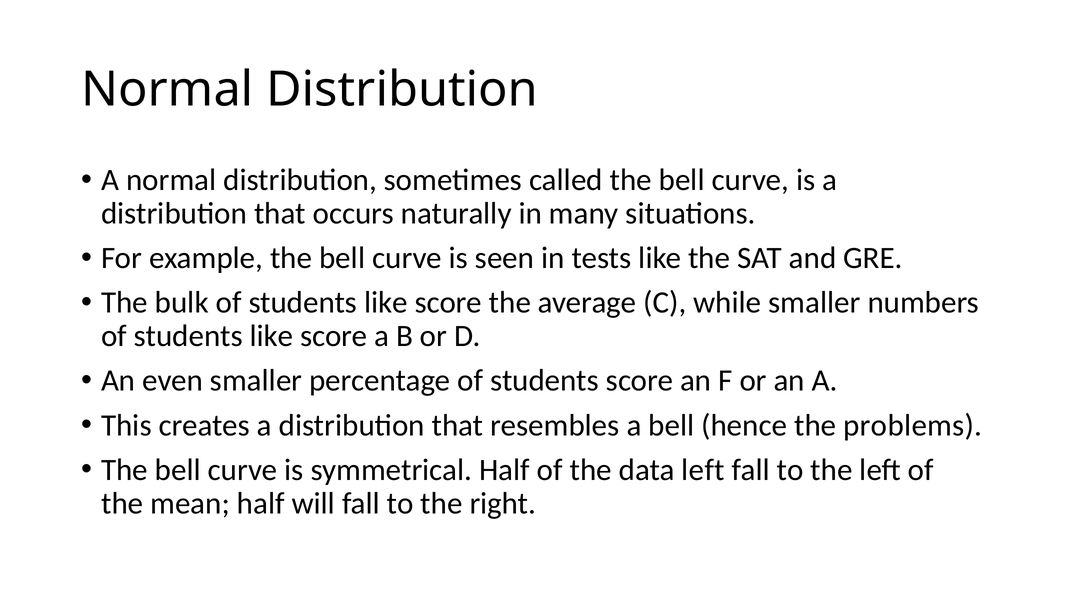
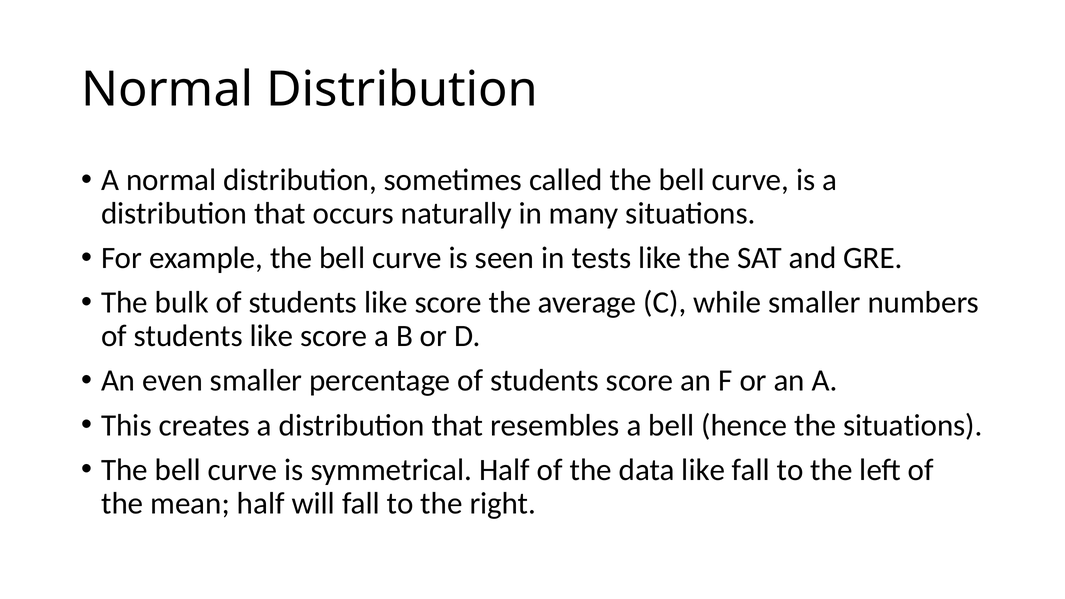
the problems: problems -> situations
data left: left -> like
